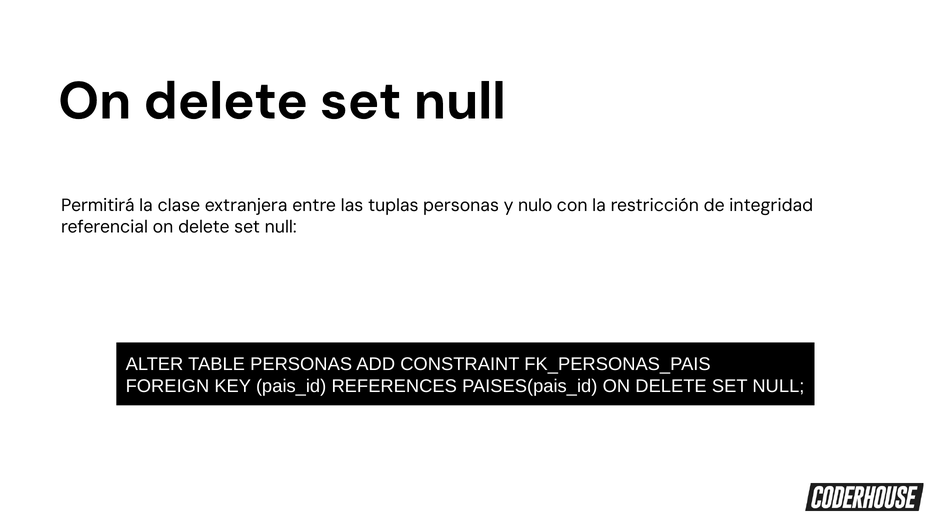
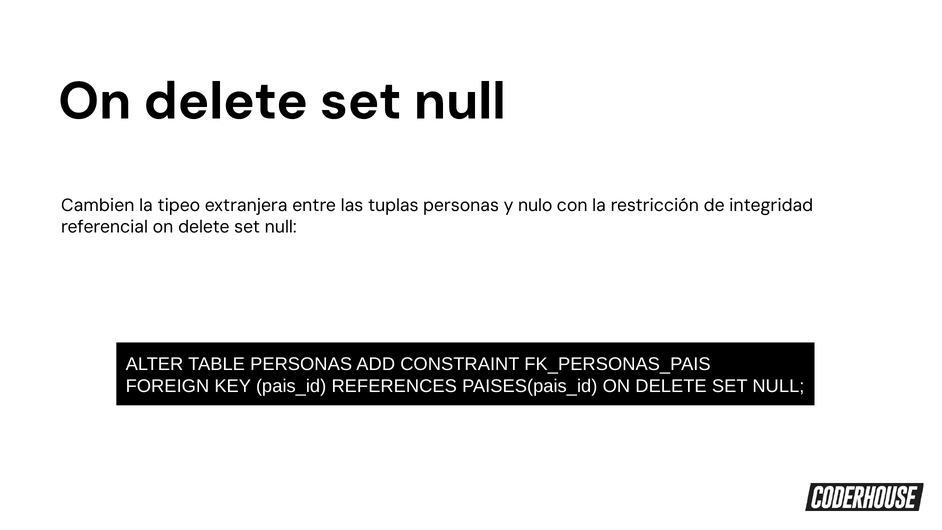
Permitirá: Permitirá -> Cambien
clase: clase -> tipeo
